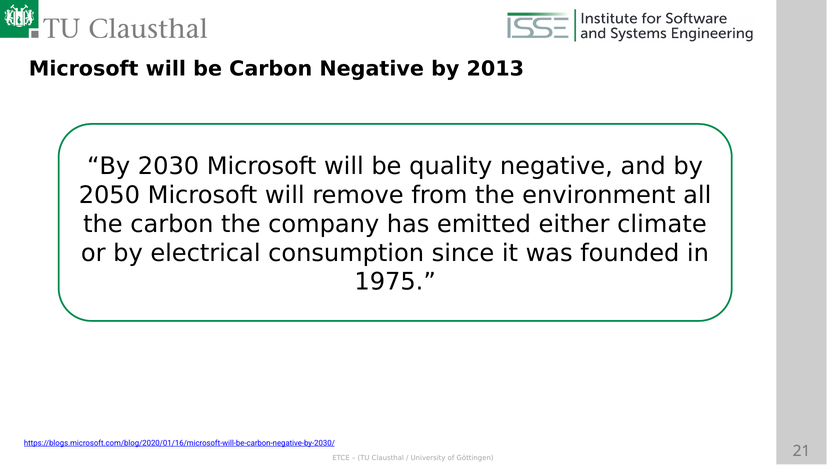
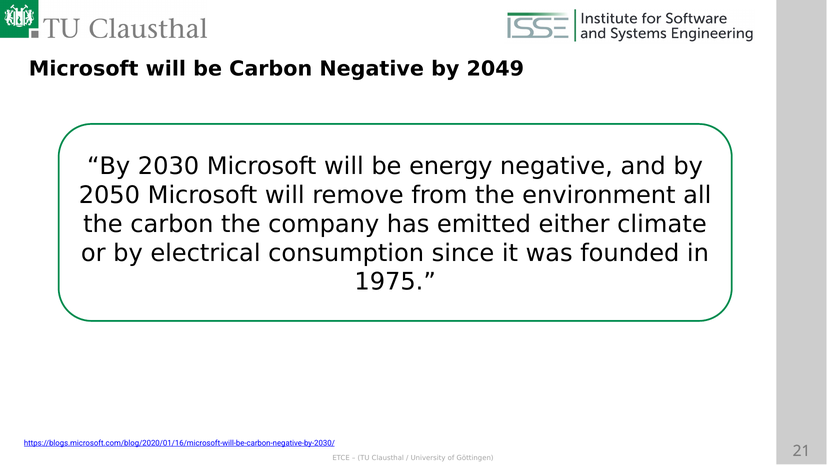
2013: 2013 -> 2049
quality: quality -> energy
